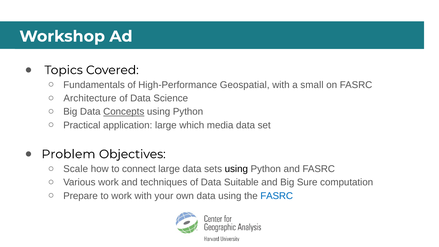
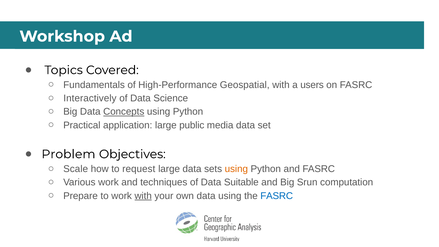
small: small -> users
Architecture: Architecture -> Interactively
which: which -> public
connect: connect -> request
using at (236, 169) colour: black -> orange
Sure: Sure -> Srun
with at (143, 196) underline: none -> present
